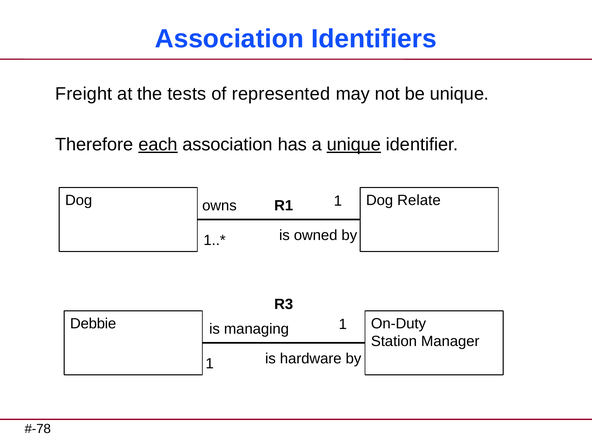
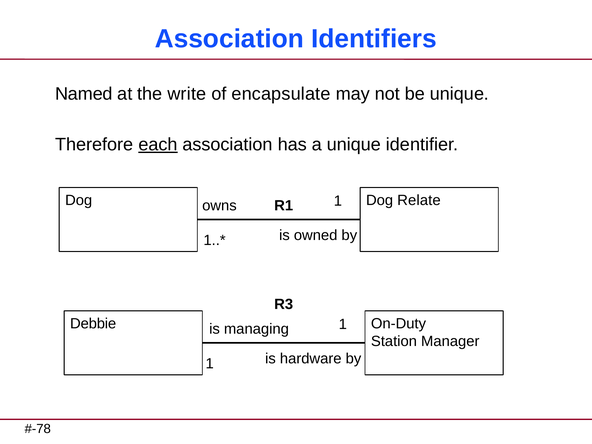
Freight: Freight -> Named
tests: tests -> write
represented: represented -> encapsulate
unique at (354, 145) underline: present -> none
